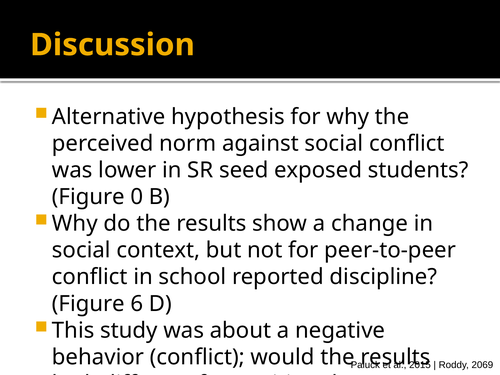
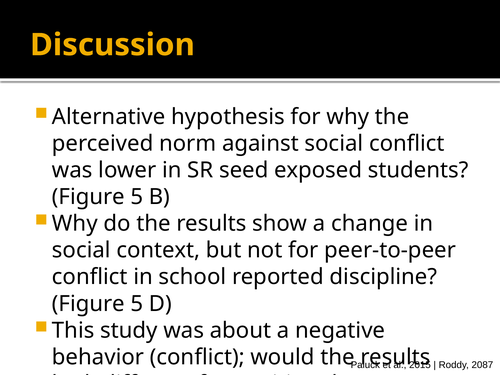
0 at (137, 197): 0 -> 5
6 at (137, 304): 6 -> 5
2069: 2069 -> 2087
